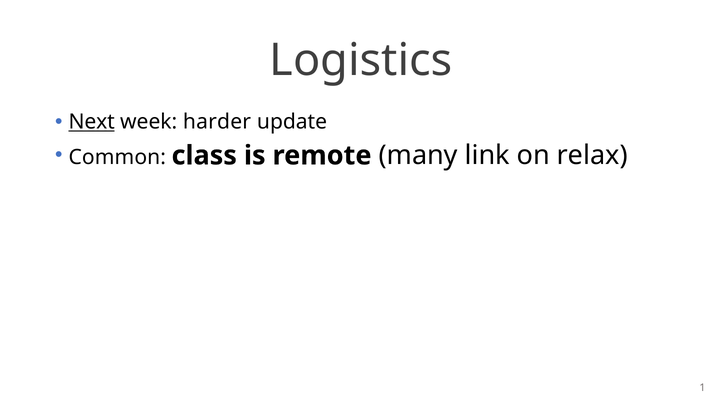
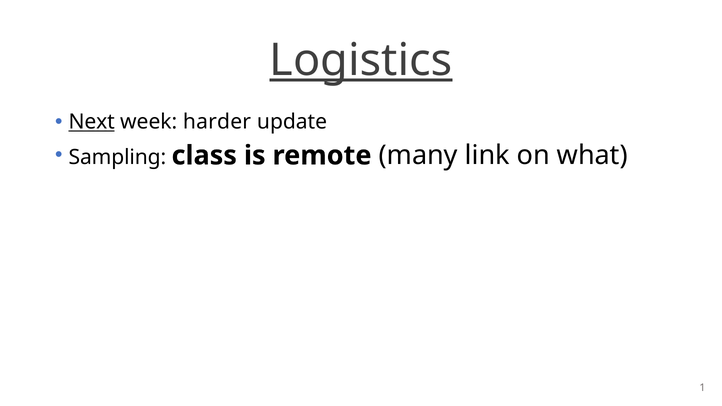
Logistics underline: none -> present
Common: Common -> Sampling
relax: relax -> what
